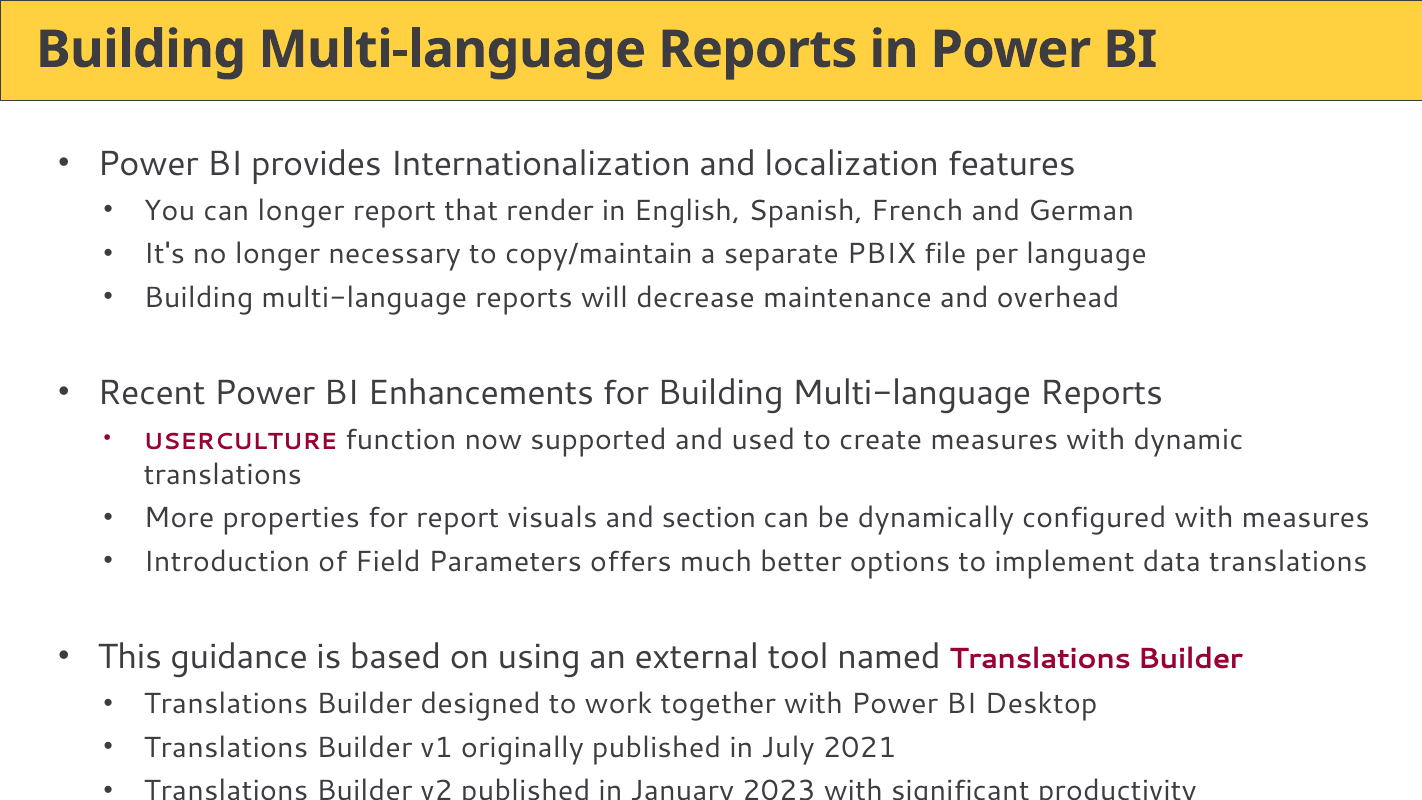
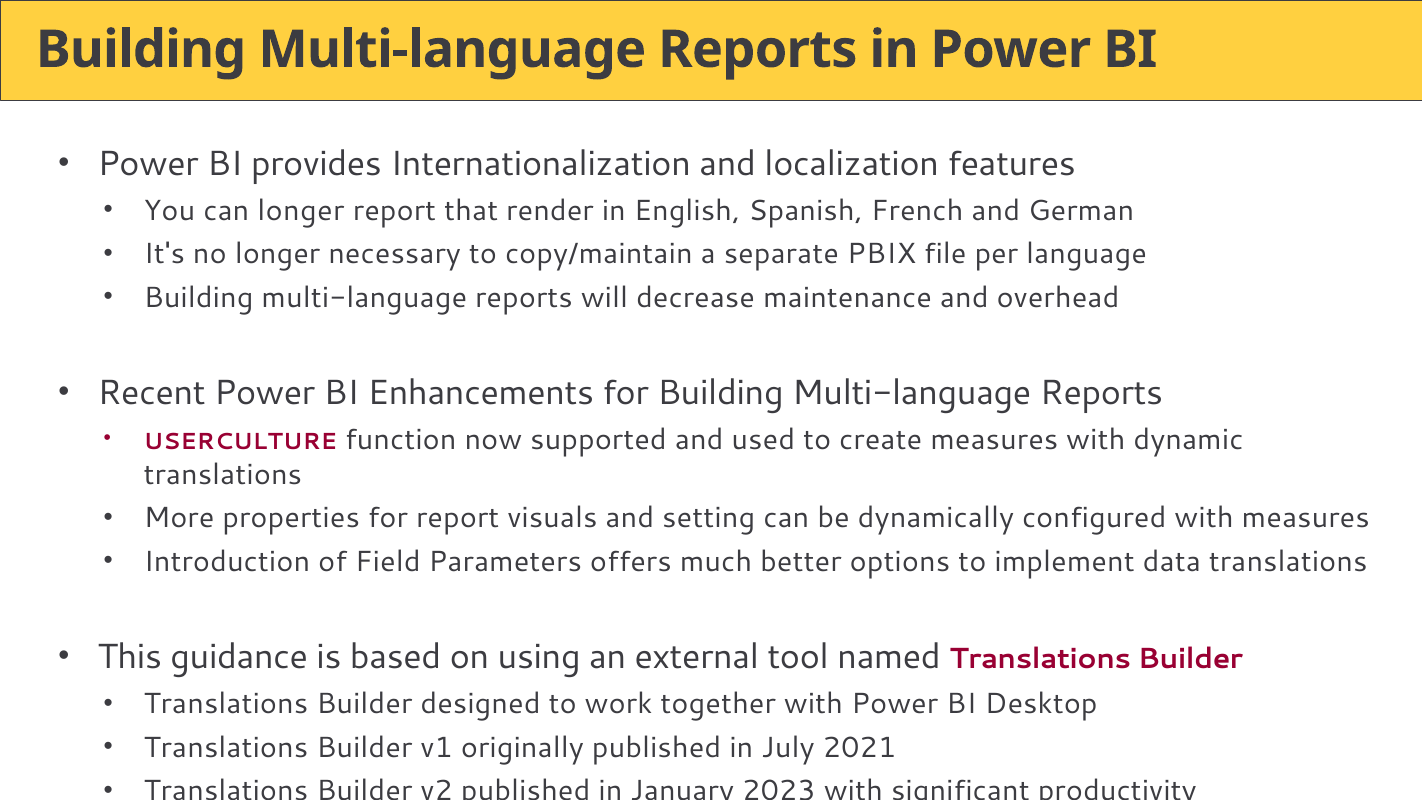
section: section -> setting
